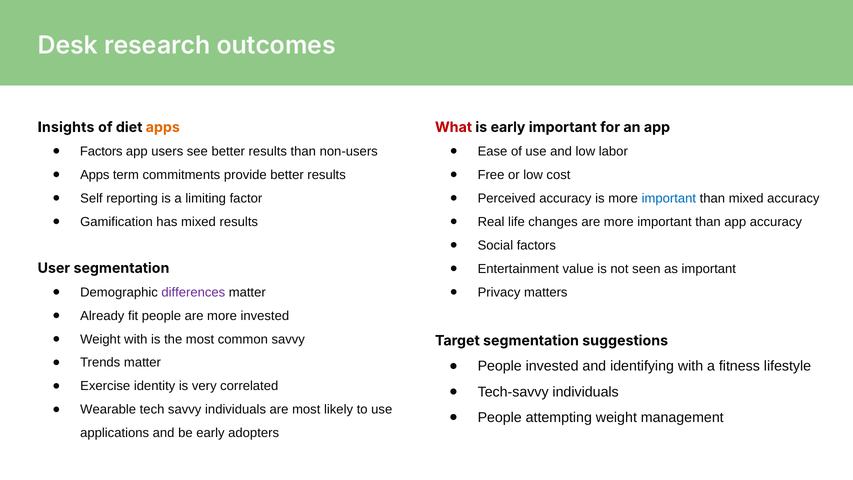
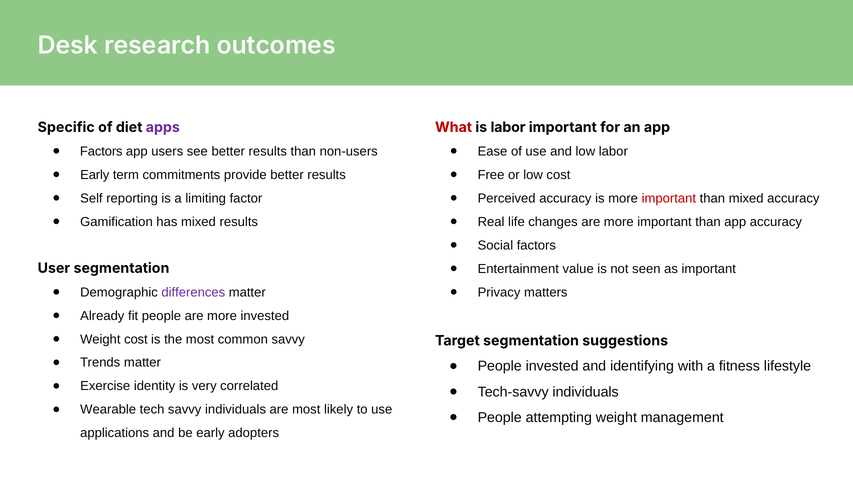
Insights: Insights -> Specific
apps at (163, 127) colour: orange -> purple
is early: early -> labor
Apps at (95, 175): Apps -> Early
important at (669, 198) colour: blue -> red
Weight with: with -> cost
